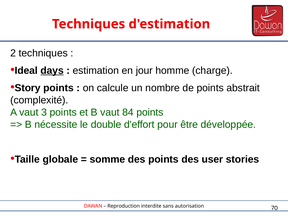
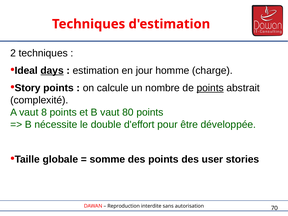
points at (210, 88) underline: none -> present
3: 3 -> 8
84: 84 -> 80
